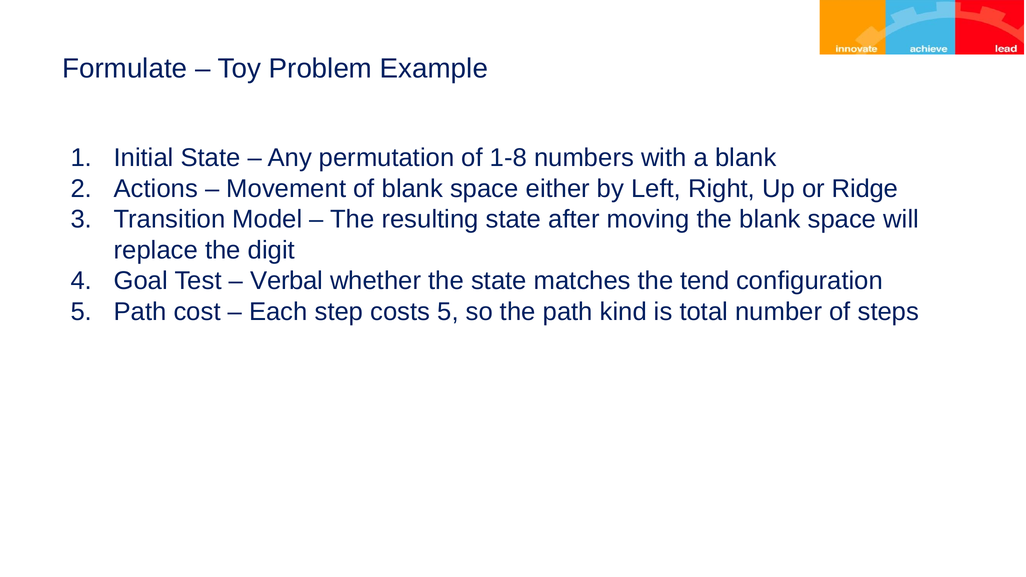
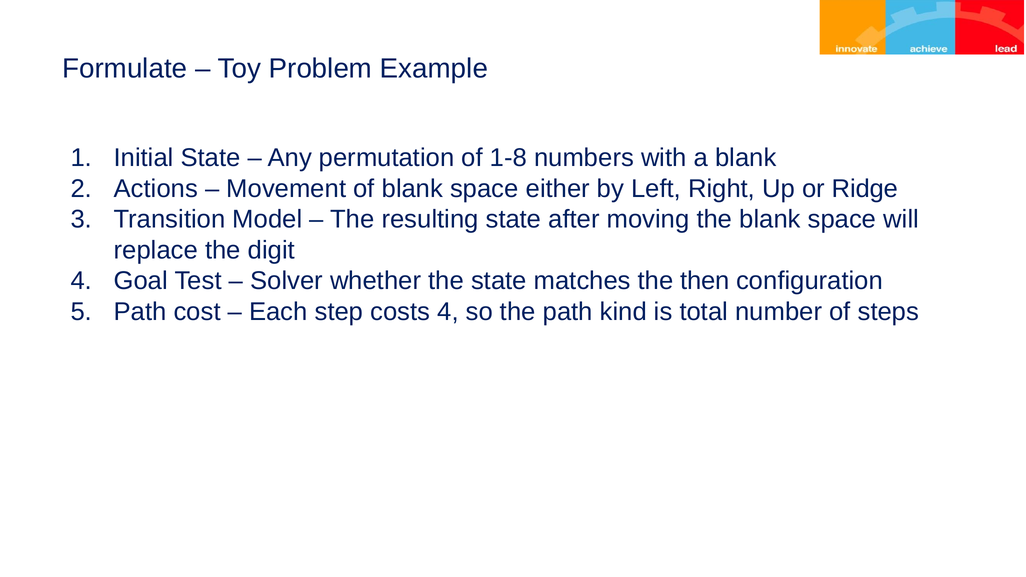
Verbal: Verbal -> Solver
tend: tend -> then
costs 5: 5 -> 4
